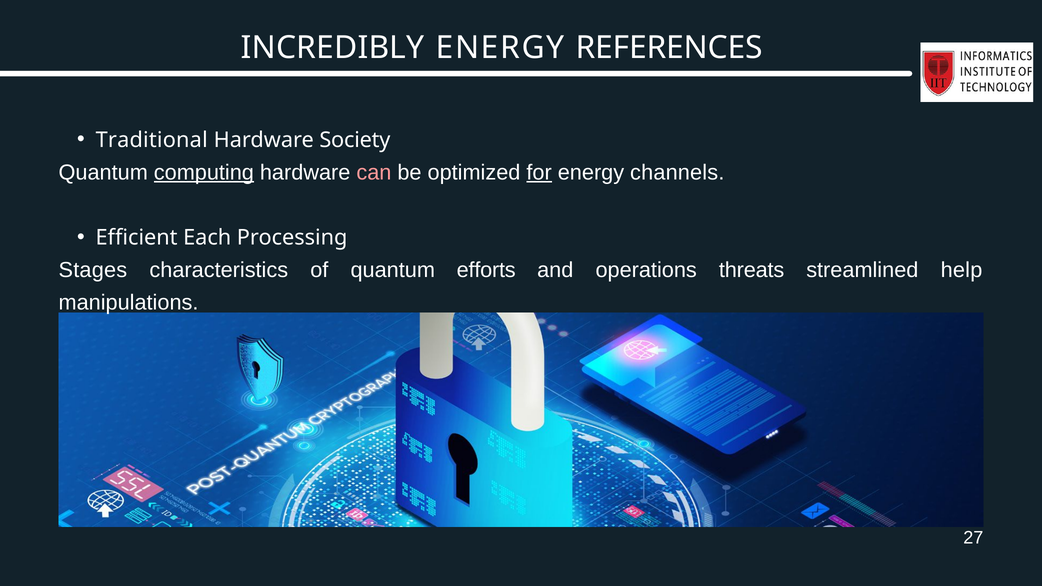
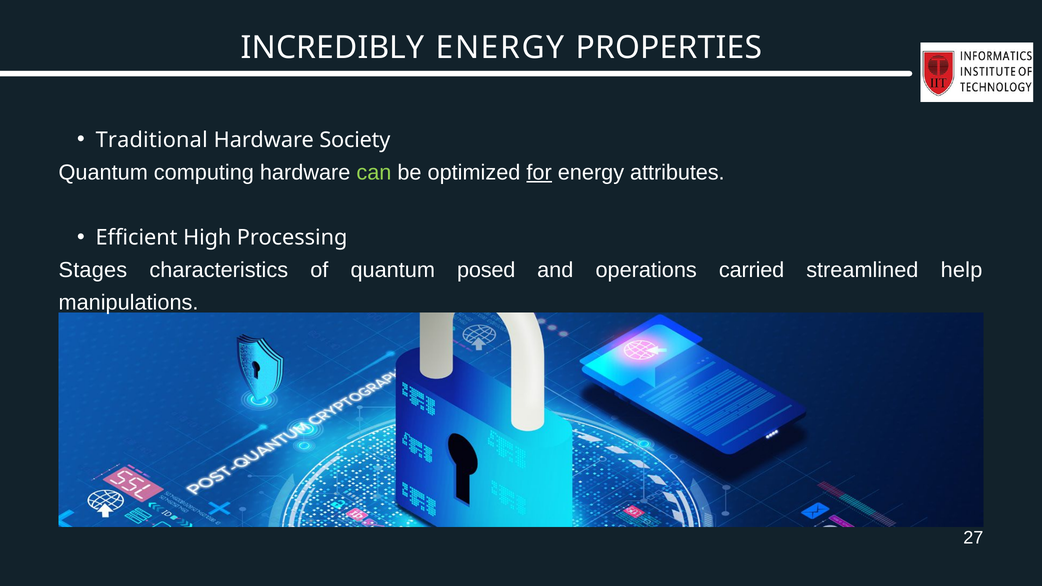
REFERENCES: REFERENCES -> PROPERTIES
computing underline: present -> none
can colour: pink -> light green
channels: channels -> attributes
Each: Each -> High
efforts: efforts -> posed
threats: threats -> carried
